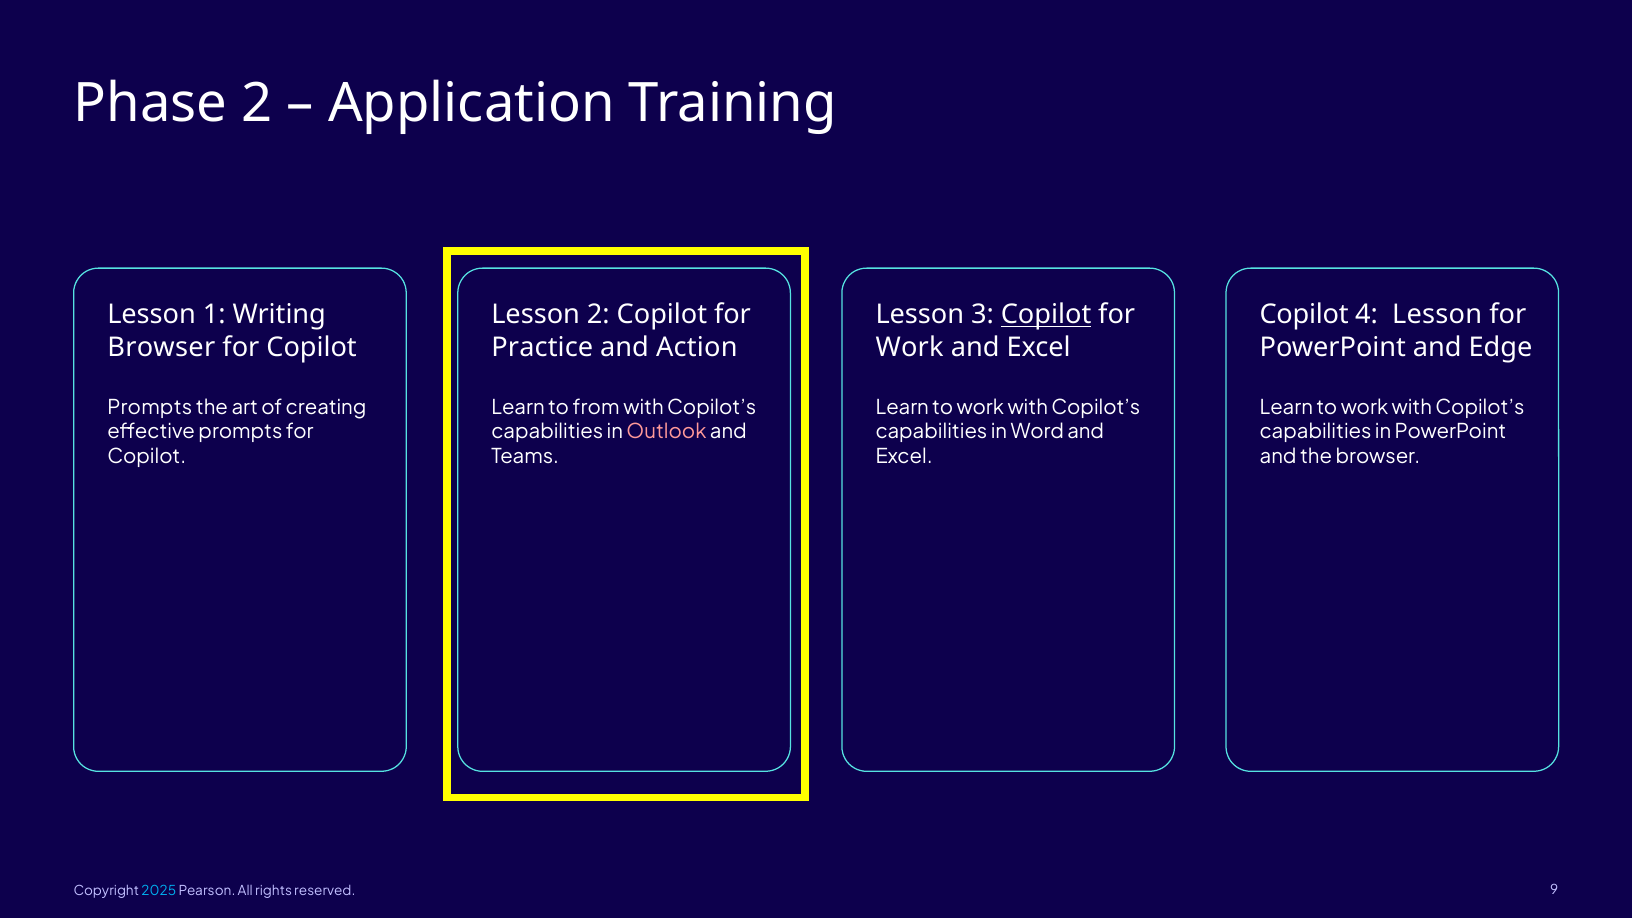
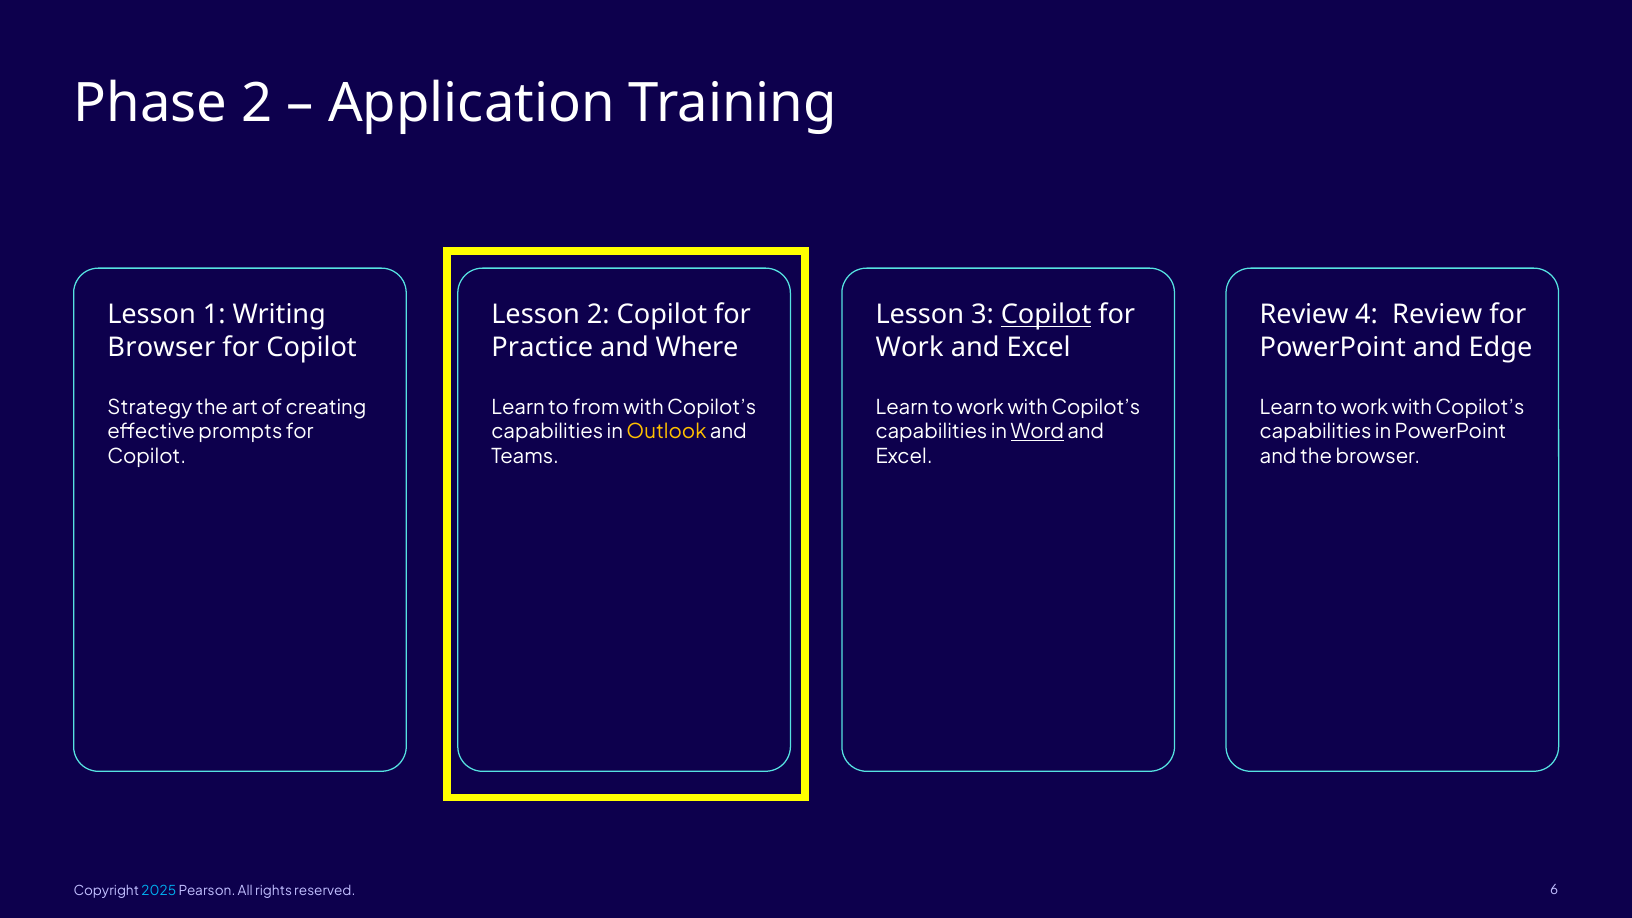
Copilot at (1304, 315): Copilot -> Review
4 Lesson: Lesson -> Review
Action: Action -> Where
Prompts at (150, 407): Prompts -> Strategy
Outlook colour: pink -> yellow
Word underline: none -> present
9: 9 -> 6
